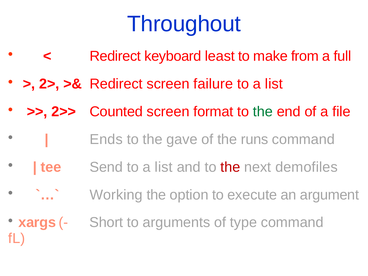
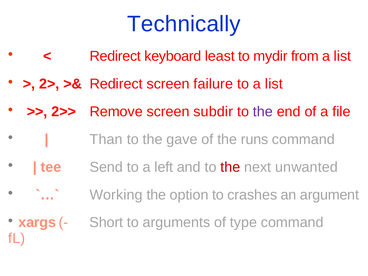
Throughout: Throughout -> Technically
make: make -> mydir
from a full: full -> list
Counted: Counted -> Remove
format: format -> subdir
the at (263, 112) colour: green -> purple
Ends: Ends -> Than
Send to a list: list -> left
demofiles: demofiles -> unwanted
execute: execute -> crashes
